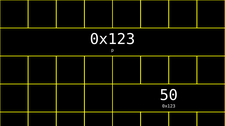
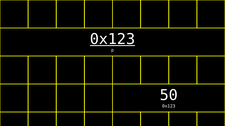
0x123 at (112, 39) underline: none -> present
